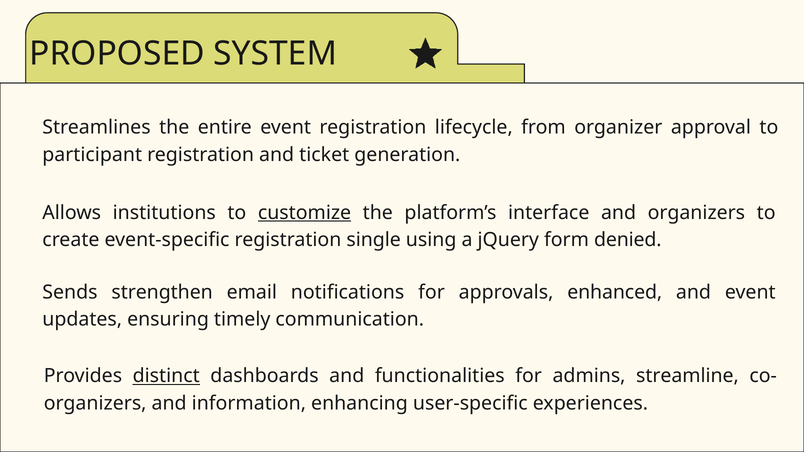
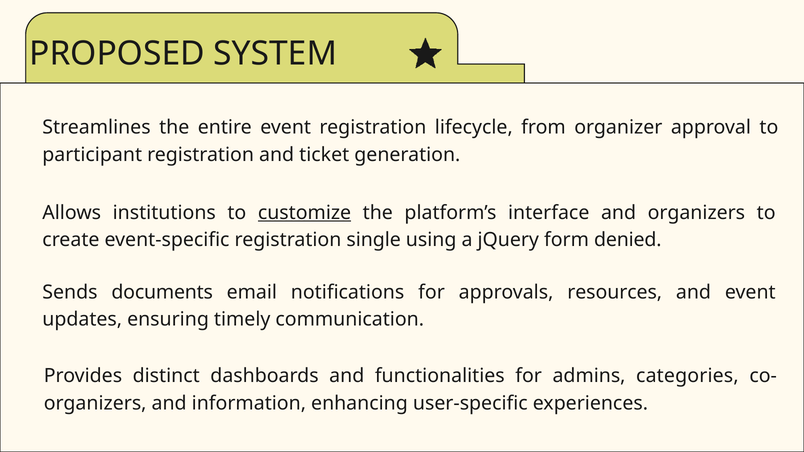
strengthen: strengthen -> documents
enhanced: enhanced -> resources
distinct underline: present -> none
streamline: streamline -> categories
